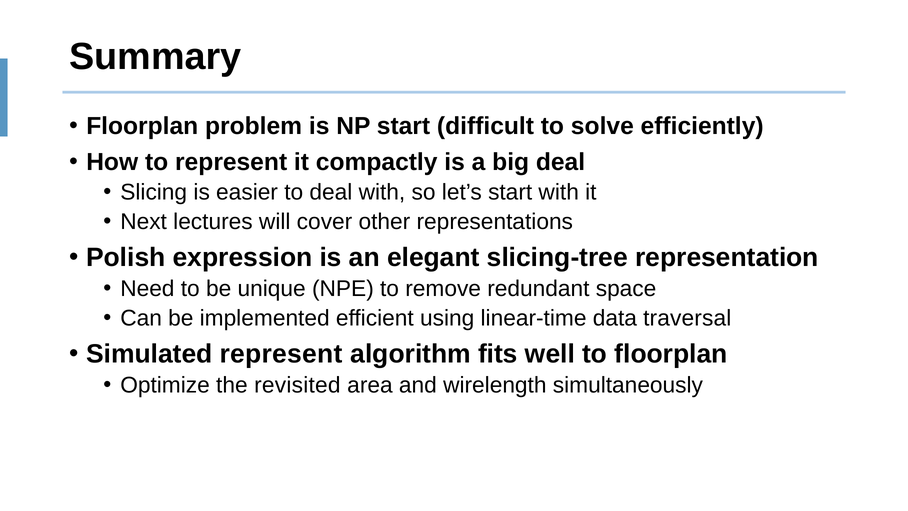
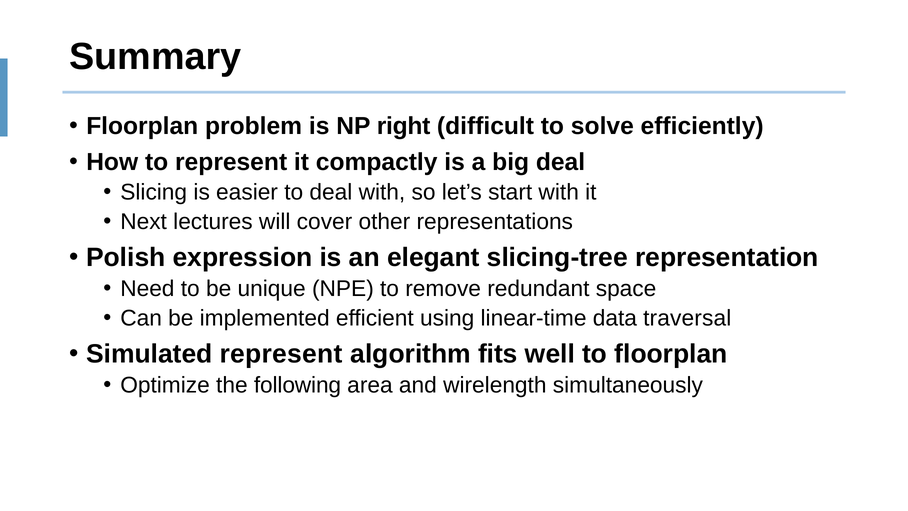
NP start: start -> right
revisited: revisited -> following
